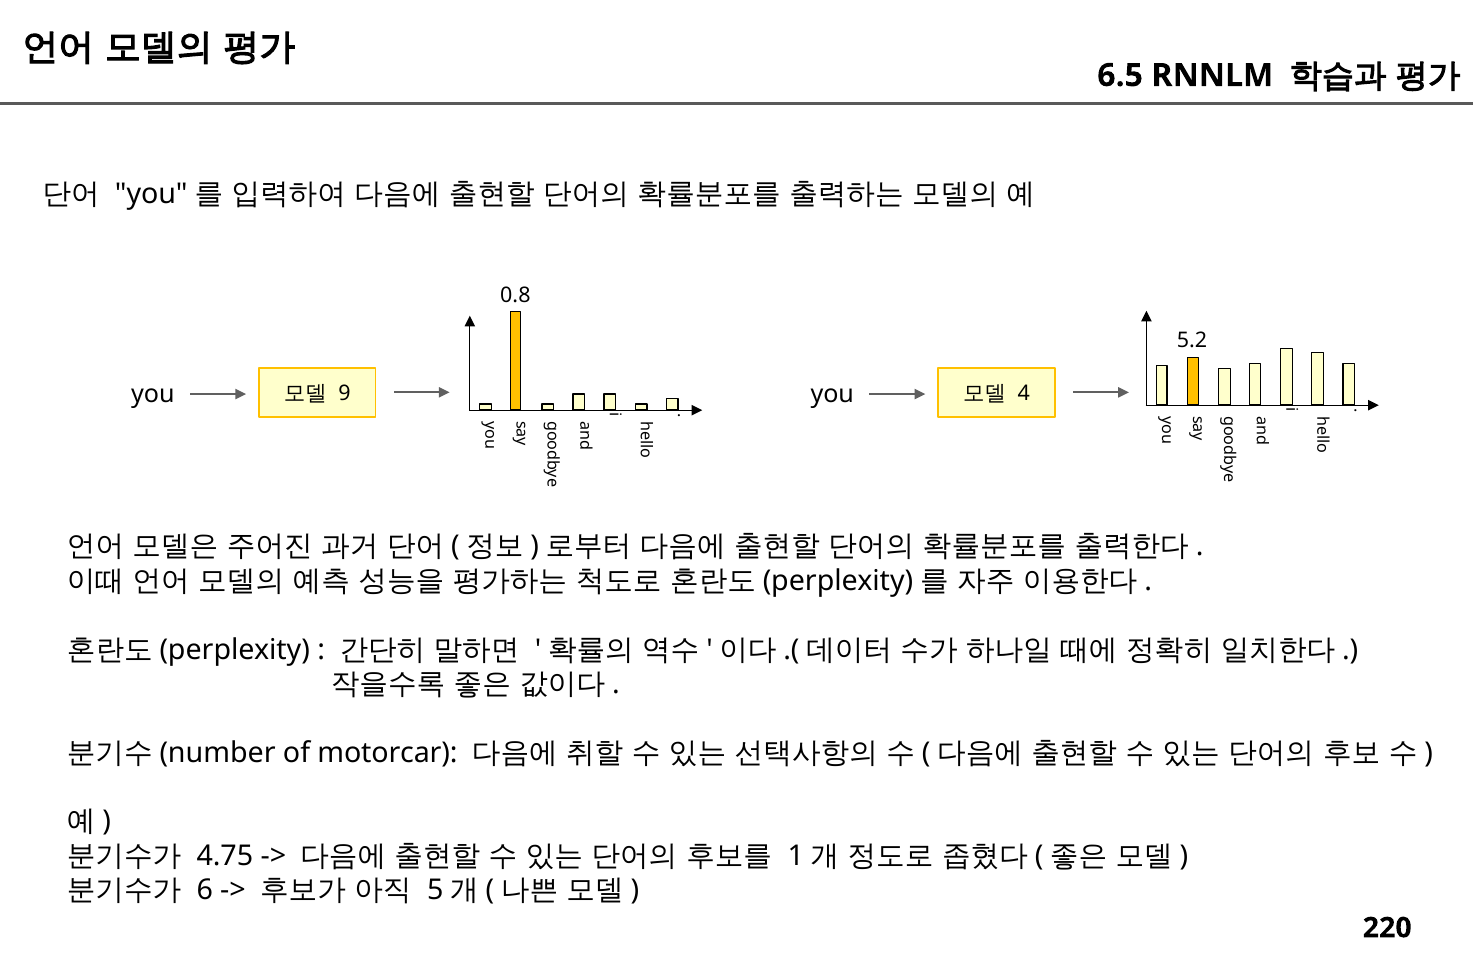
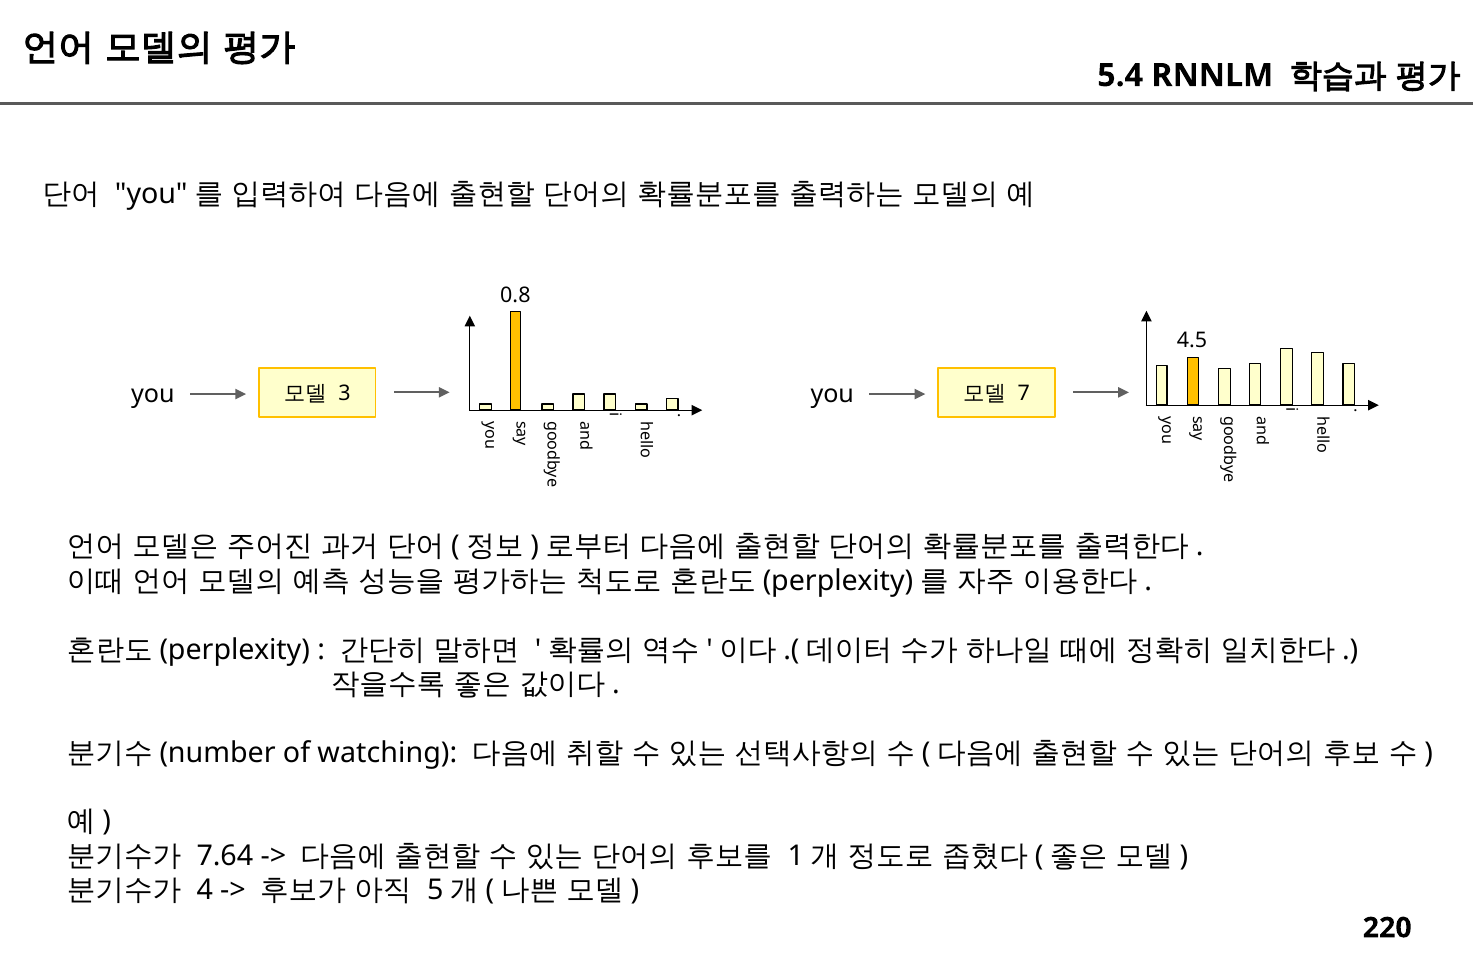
6.5: 6.5 -> 5.4
5.2: 5.2 -> 4.5
9: 9 -> 3
4: 4 -> 7
motorcar: motorcar -> watching
4.75: 4.75 -> 7.64
6: 6 -> 4
